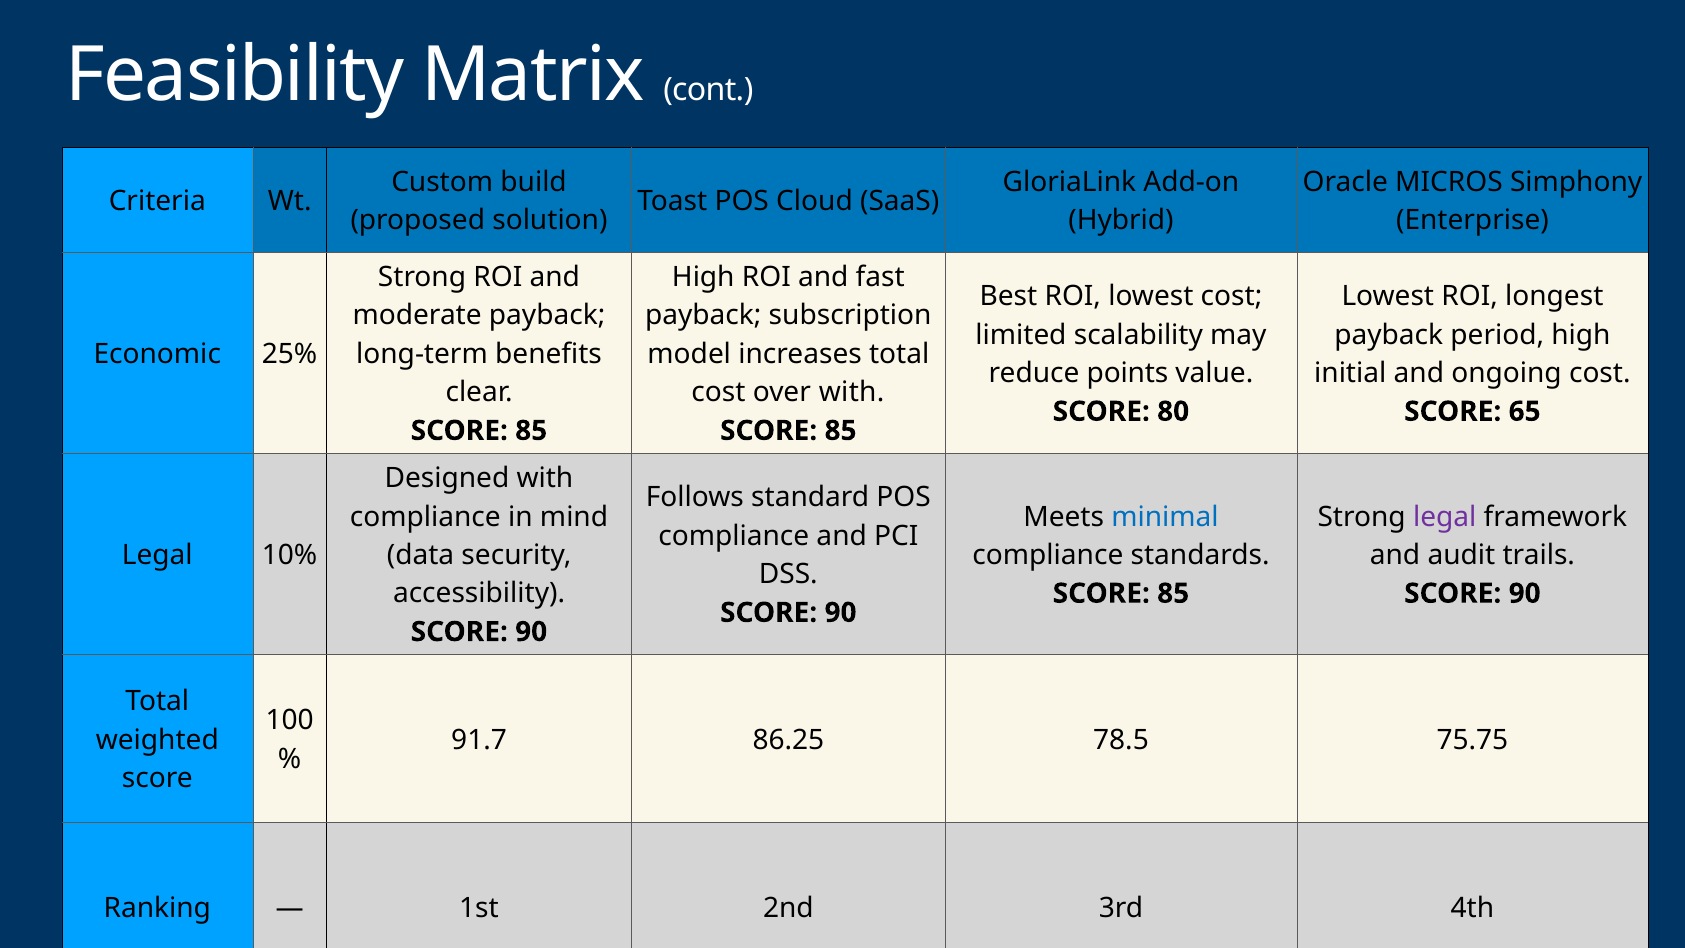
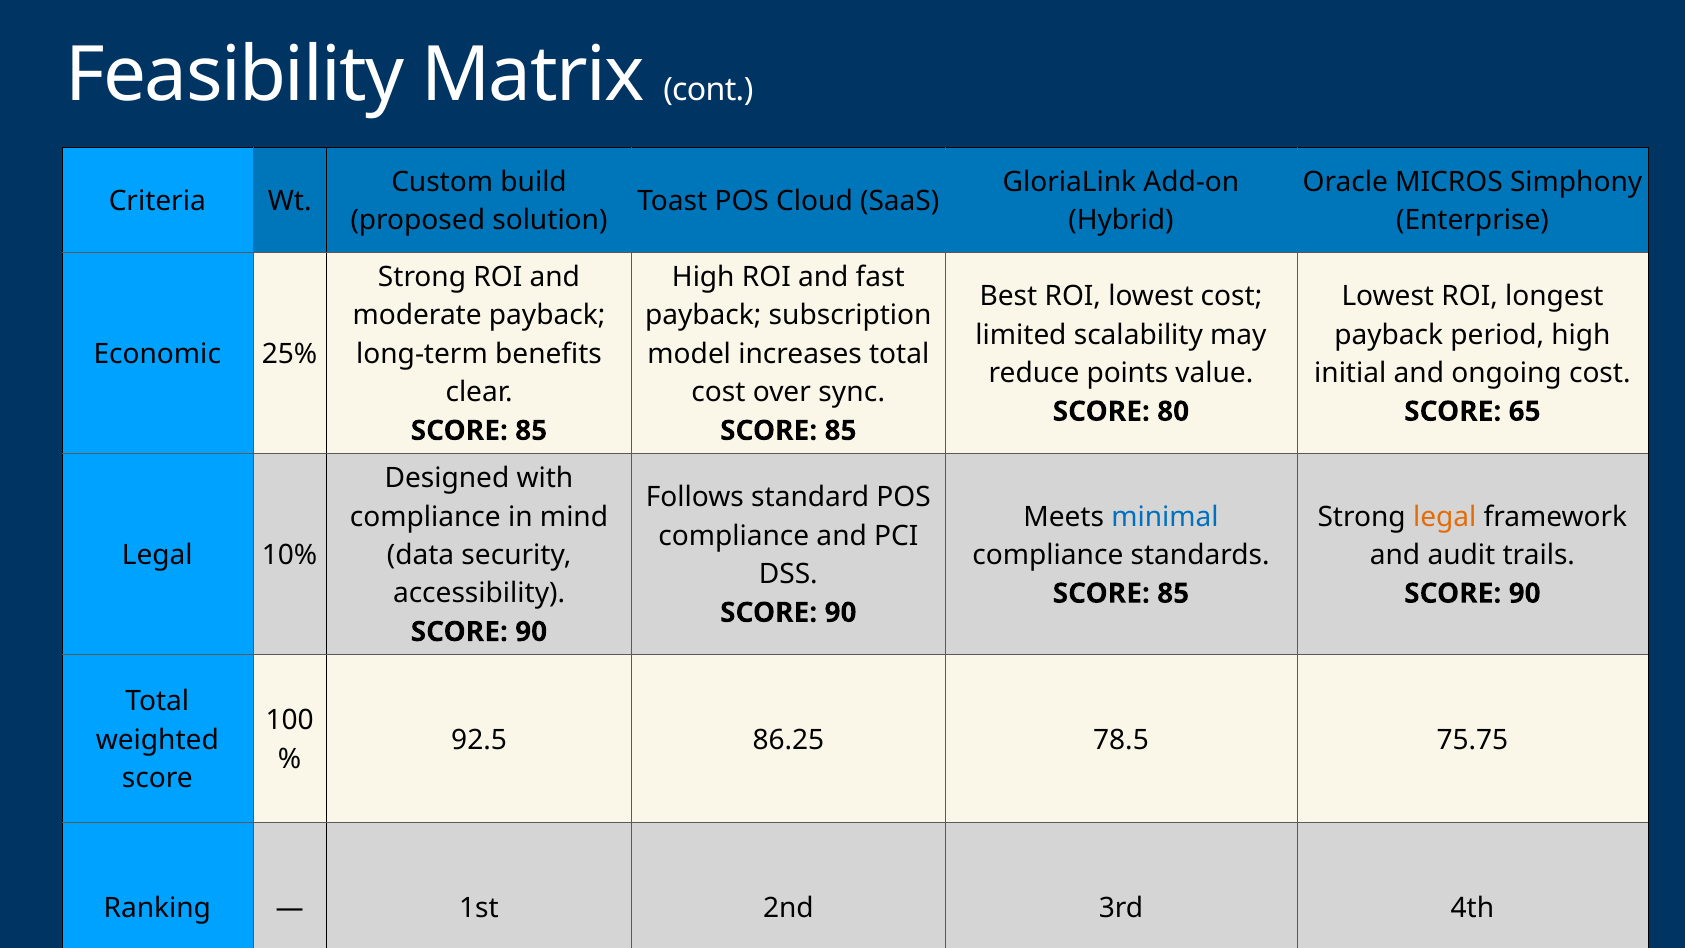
over with: with -> sync
legal at (1445, 517) colour: purple -> orange
91.7: 91.7 -> 92.5
